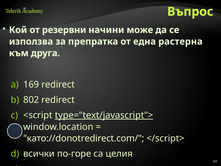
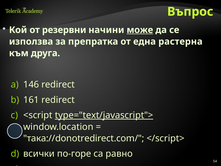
може underline: none -> present
169: 169 -> 146
802: 802 -> 161
като://donotredirect.com/: като://donotredirect.com/ -> така://donotredirect.com/
целия: целия -> равно
